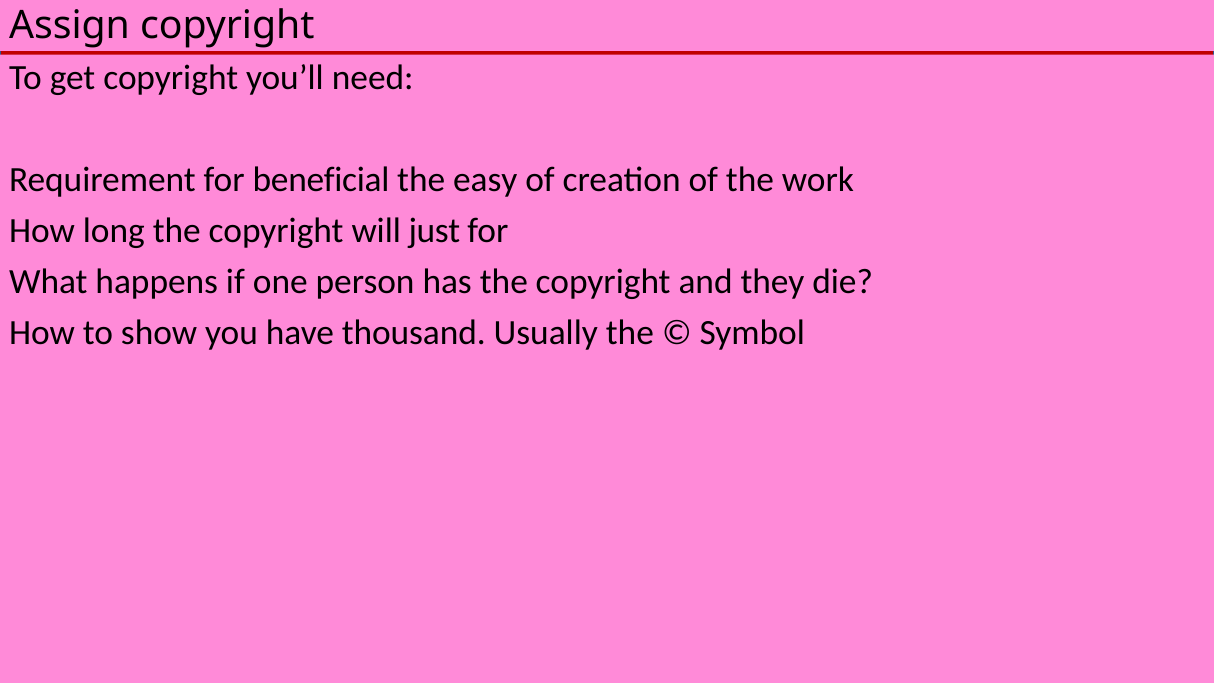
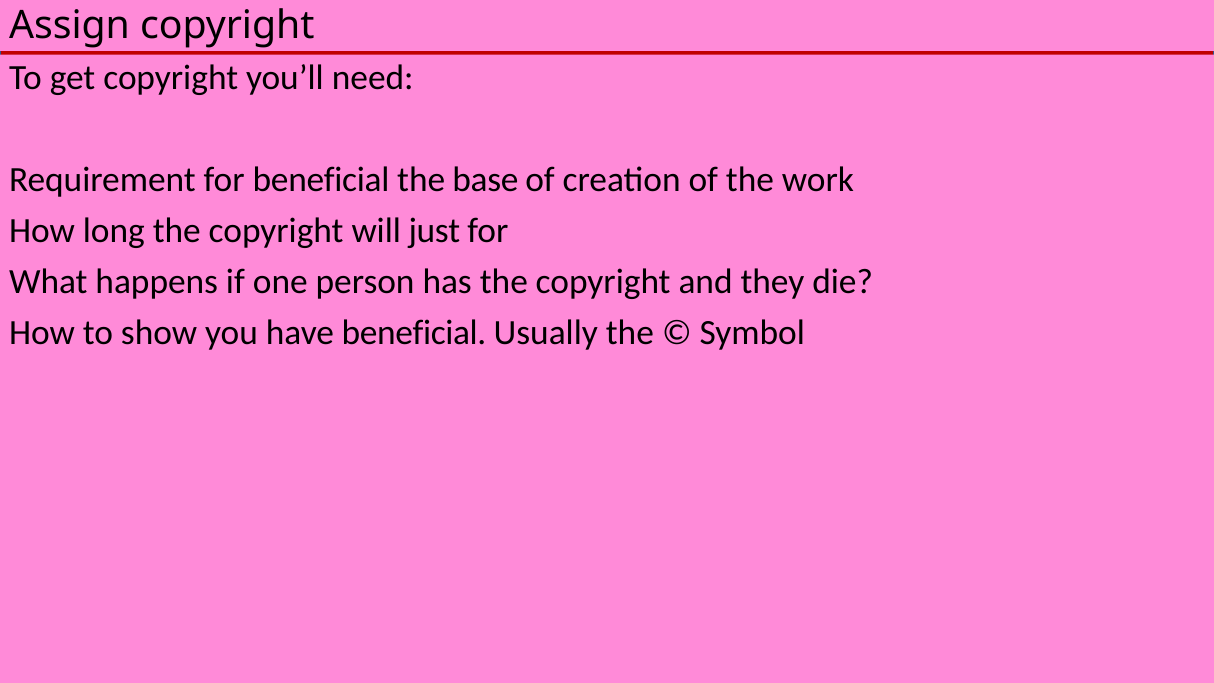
easy: easy -> base
have thousand: thousand -> beneficial
